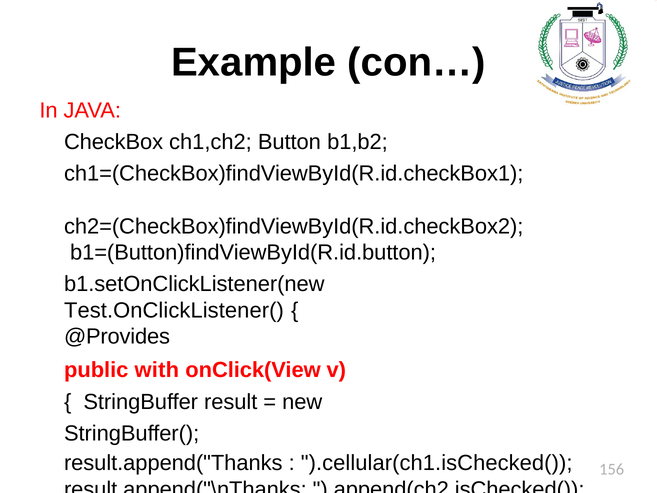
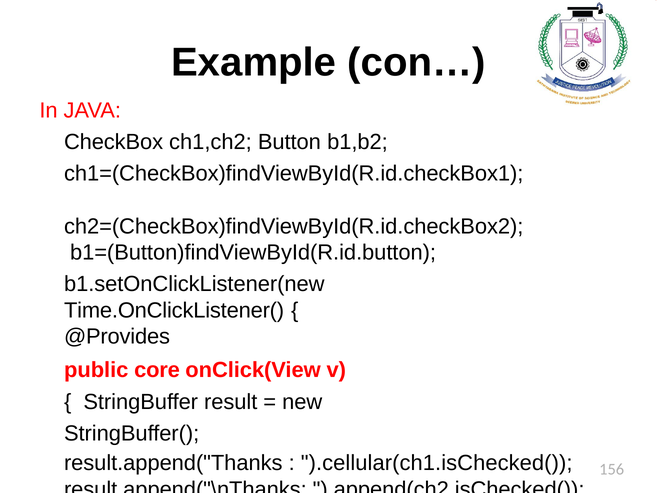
Test.OnClickListener(: Test.OnClickListener( -> Time.OnClickListener(
with: with -> core
